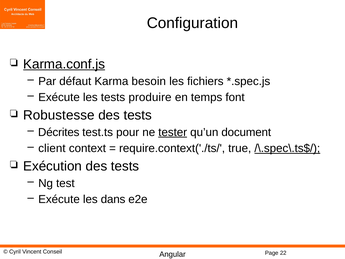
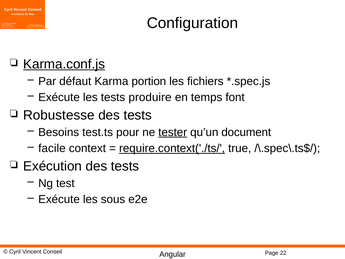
besoin: besoin -> portion
Décrites: Décrites -> Besoins
client: client -> facile
require.context('./ts/ underline: none -> present
/\.spec\.ts$/ underline: present -> none
dans: dans -> sous
